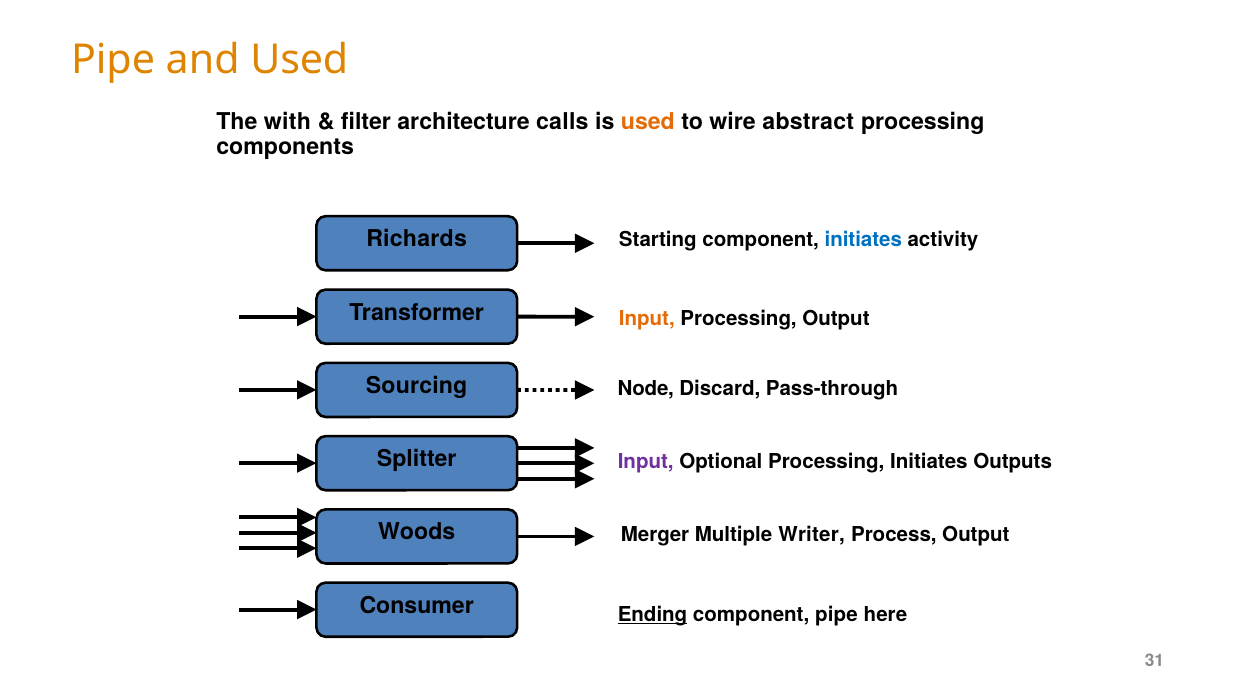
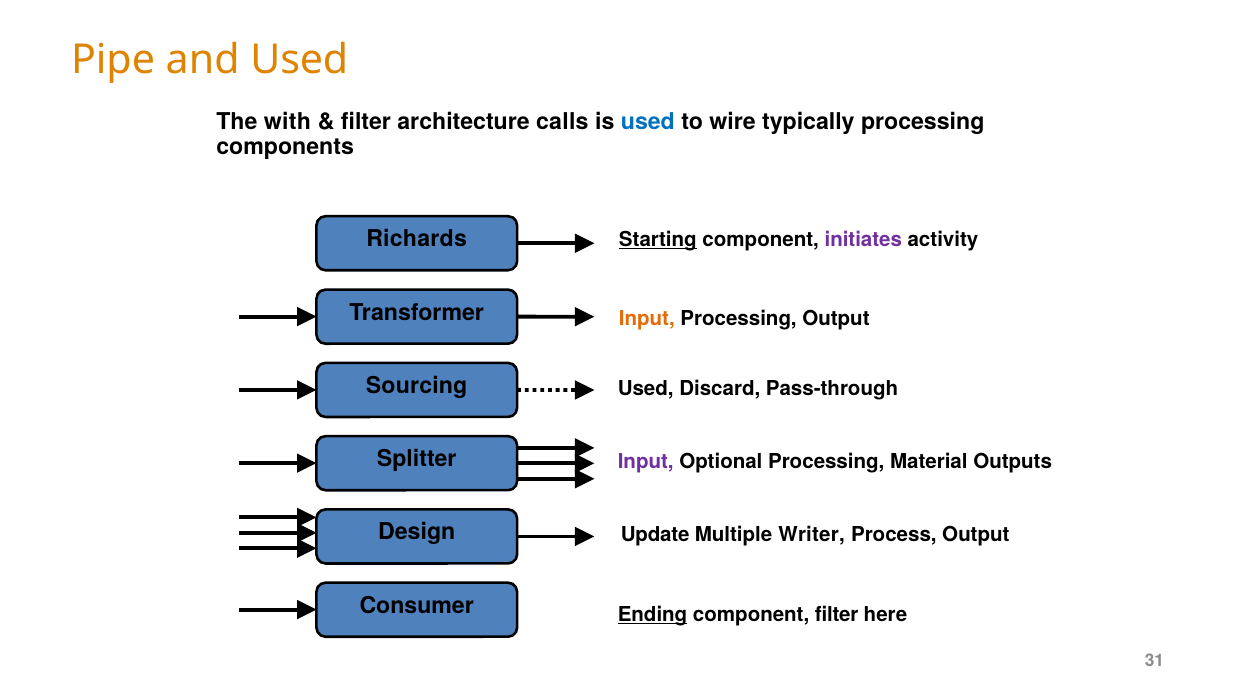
used at (648, 121) colour: orange -> blue
abstract: abstract -> typically
Starting underline: none -> present
initiates at (863, 239) colour: blue -> purple
Node at (646, 388): Node -> Used
Processing Initiates: Initiates -> Material
Woods: Woods -> Design
Merger: Merger -> Update
component pipe: pipe -> filter
